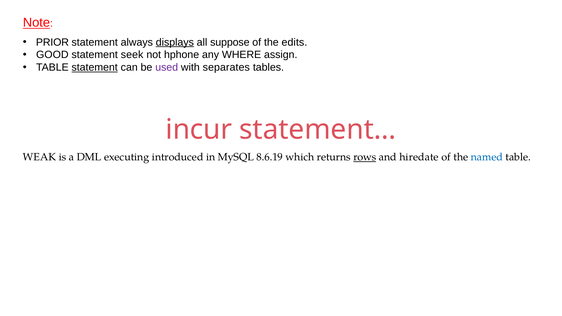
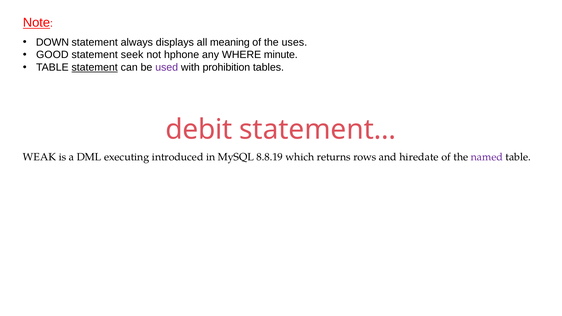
PRIOR: PRIOR -> DOWN
displays underline: present -> none
suppose: suppose -> meaning
edits: edits -> uses
assign: assign -> minute
separates: separates -> prohibition
incur: incur -> debit
8.6.19: 8.6.19 -> 8.8.19
rows underline: present -> none
named colour: blue -> purple
